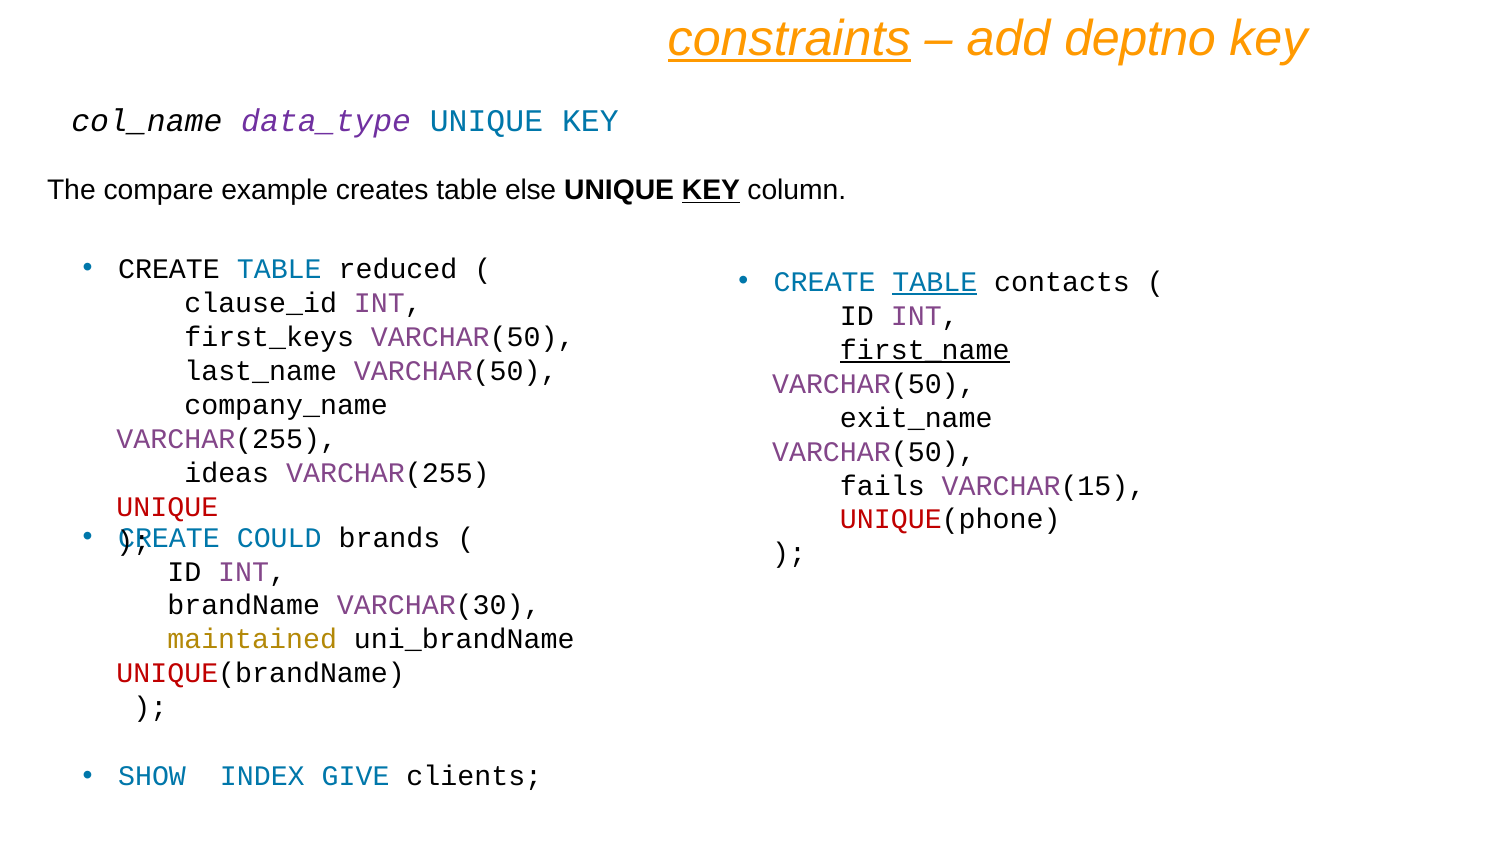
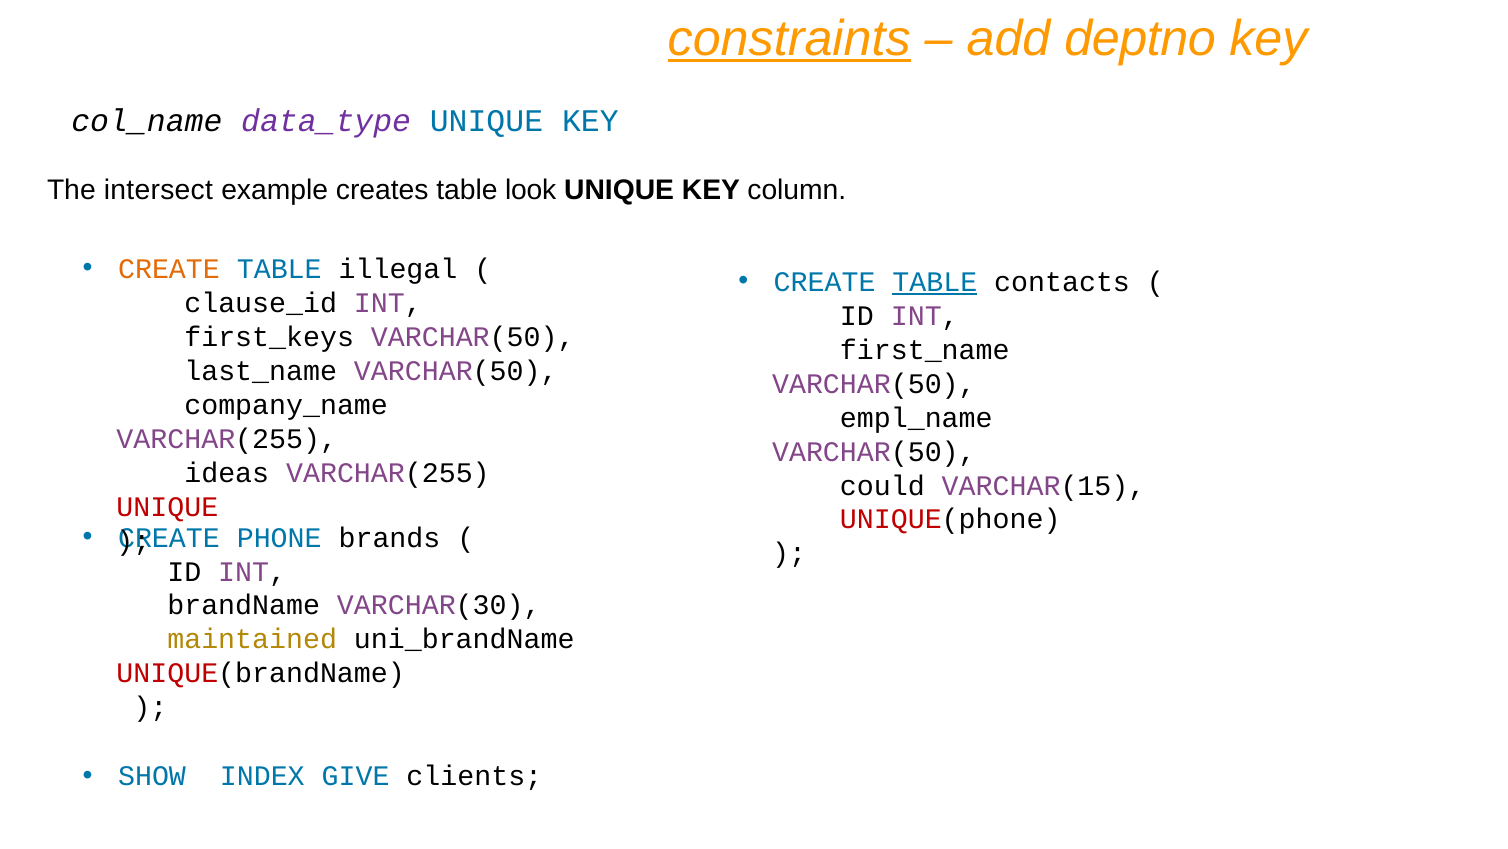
compare: compare -> intersect
else: else -> look
KEY at (711, 190) underline: present -> none
CREATE at (169, 269) colour: black -> orange
reduced: reduced -> illegal
first_name underline: present -> none
exit_name: exit_name -> empl_name
fails: fails -> could
COULD: COULD -> PHONE
